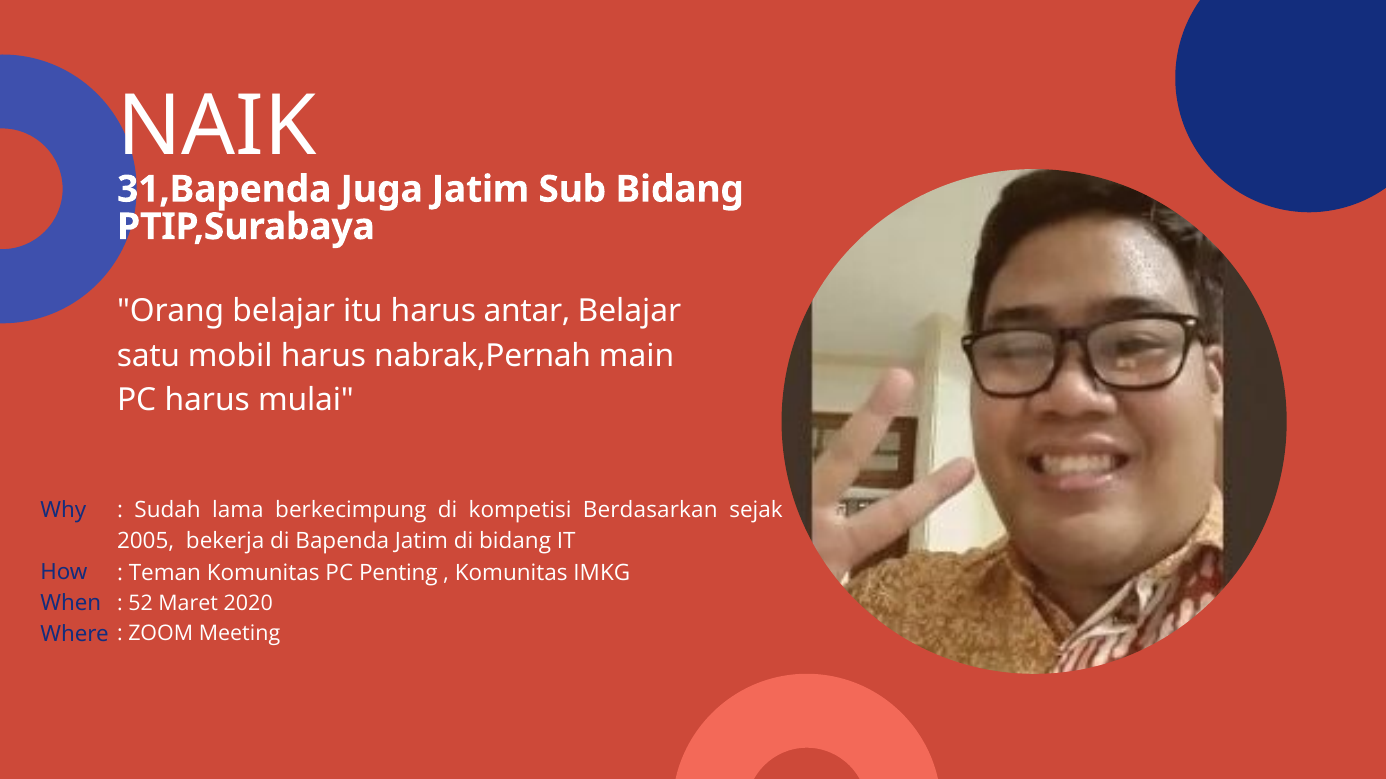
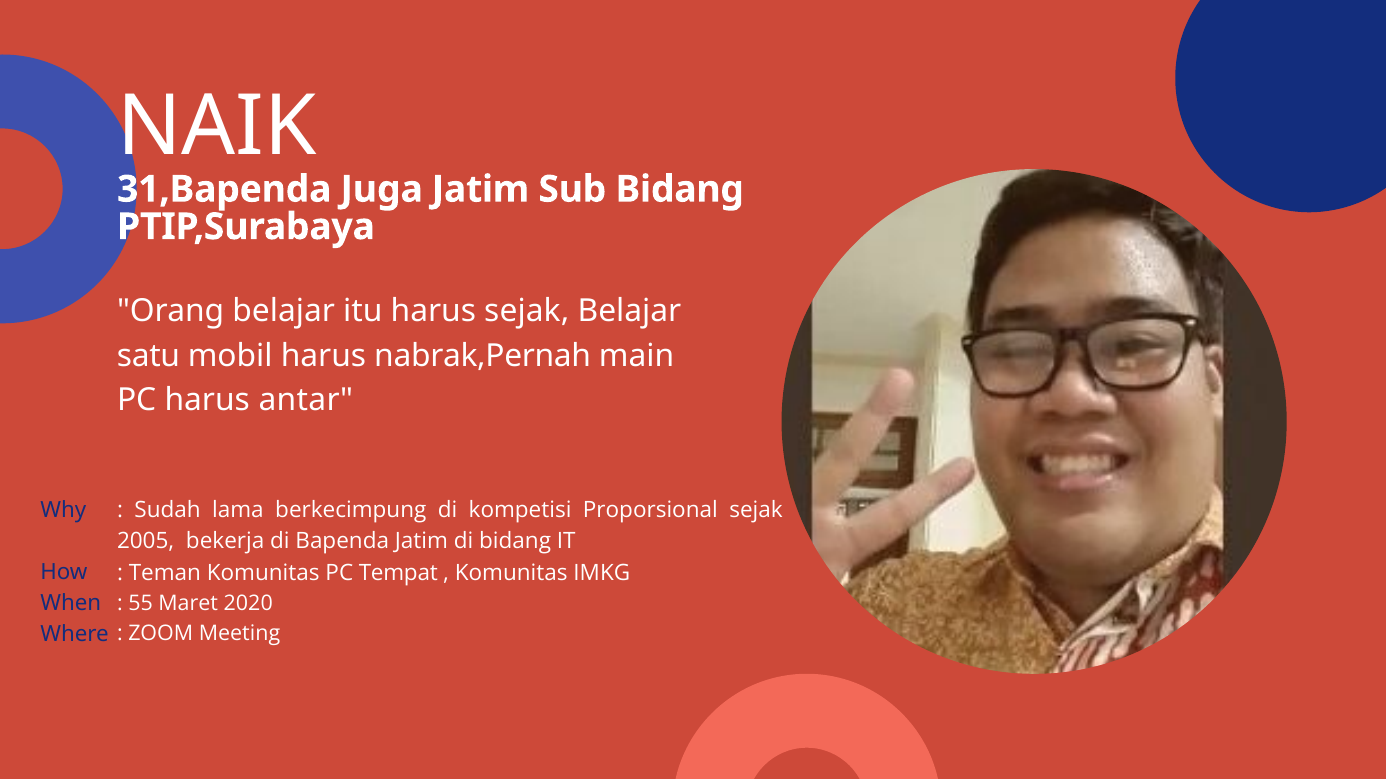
harus antar: antar -> sejak
mulai: mulai -> antar
Berdasarkan: Berdasarkan -> Proporsional
Penting: Penting -> Tempat
52: 52 -> 55
